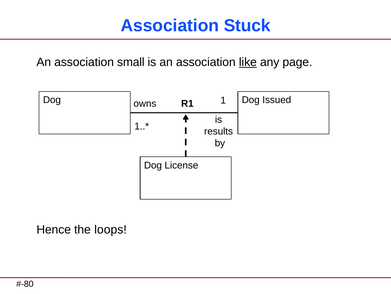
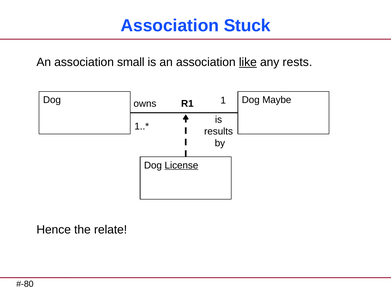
page: page -> rests
Issued: Issued -> Maybe
License underline: none -> present
loops: loops -> relate
